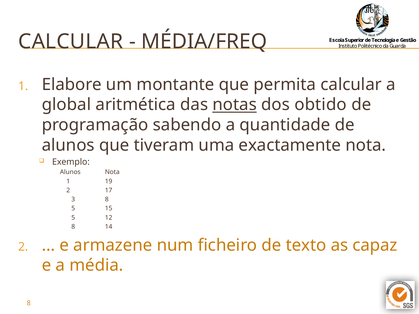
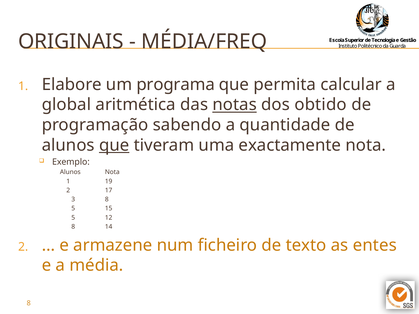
CALCULAR at (71, 42): CALCULAR -> ORIGINAIS
montante: montante -> programa
que at (114, 145) underline: none -> present
capaz: capaz -> entes
